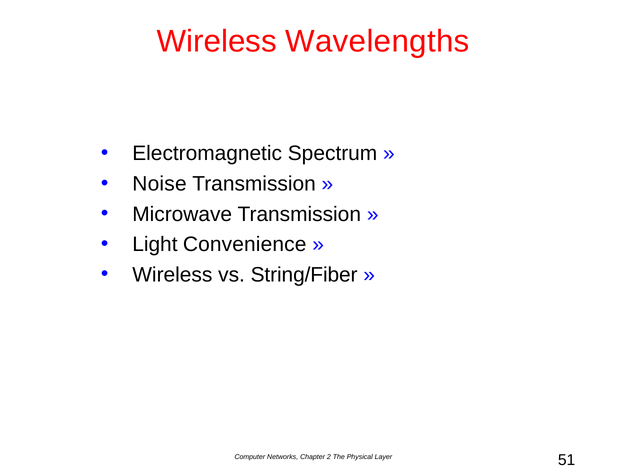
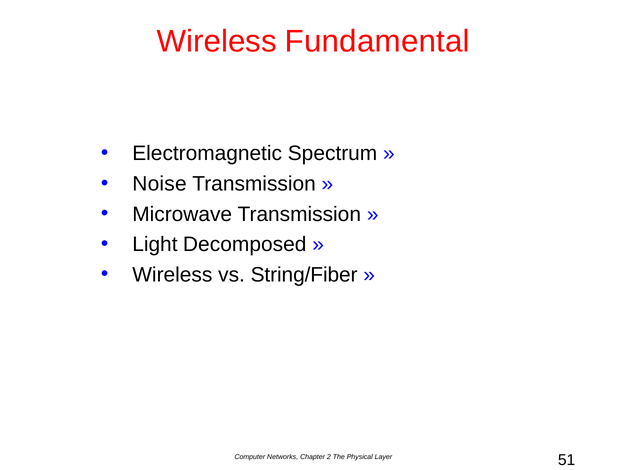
Wavelengths: Wavelengths -> Fundamental
Convenience: Convenience -> Decomposed
